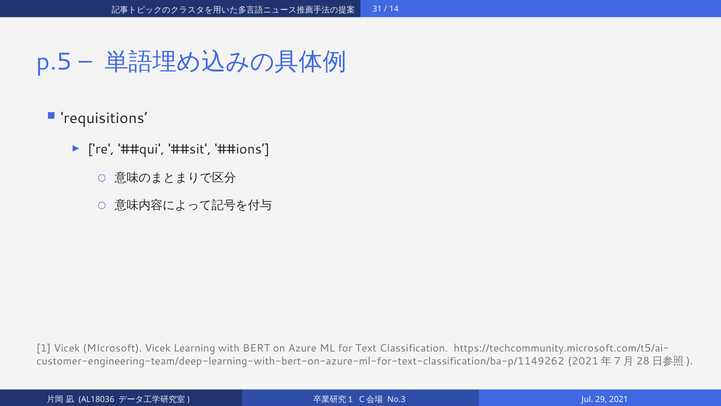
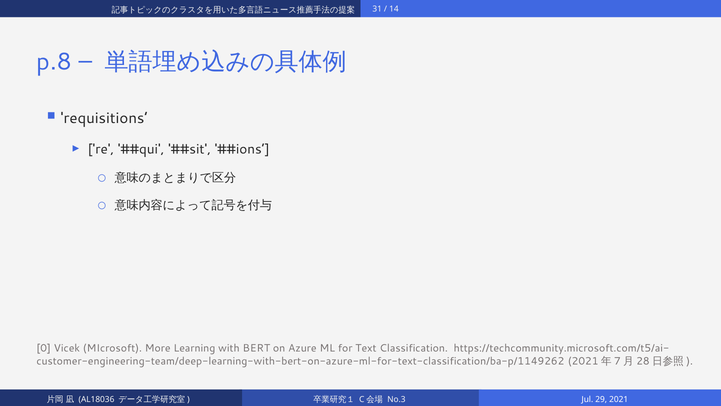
p.5: p.5 -> p.8
1: 1 -> 0
MIcrosoft Vicek: Vicek -> More
